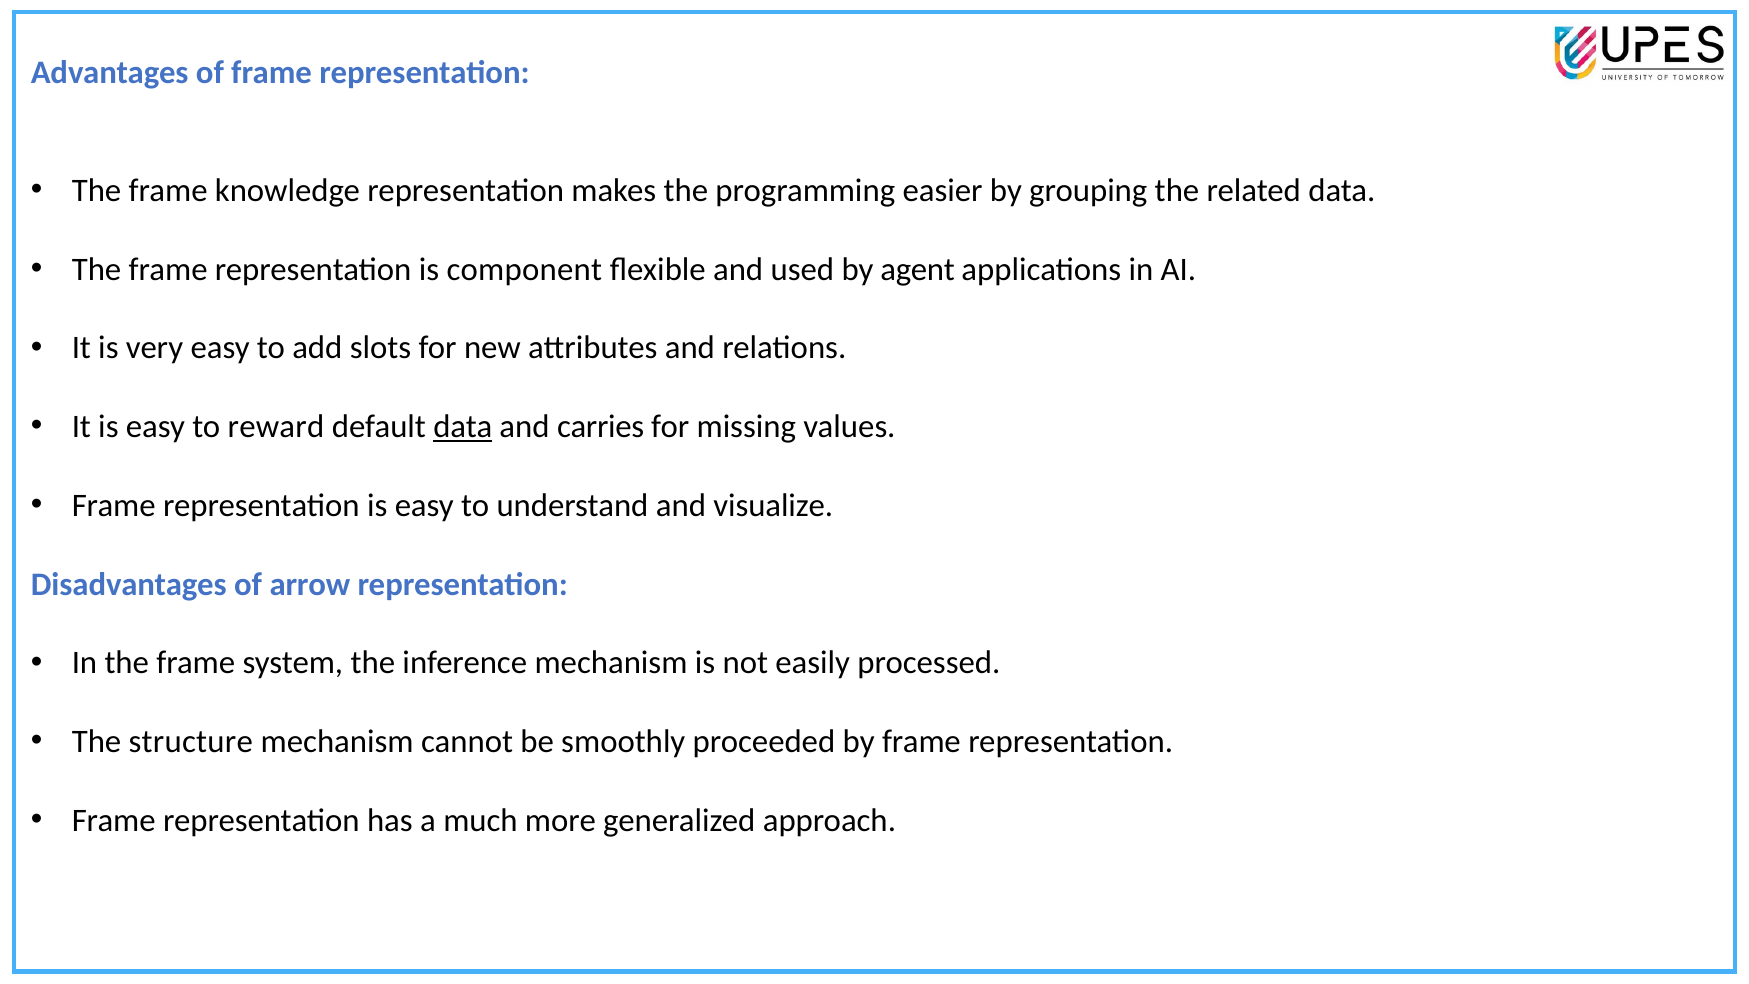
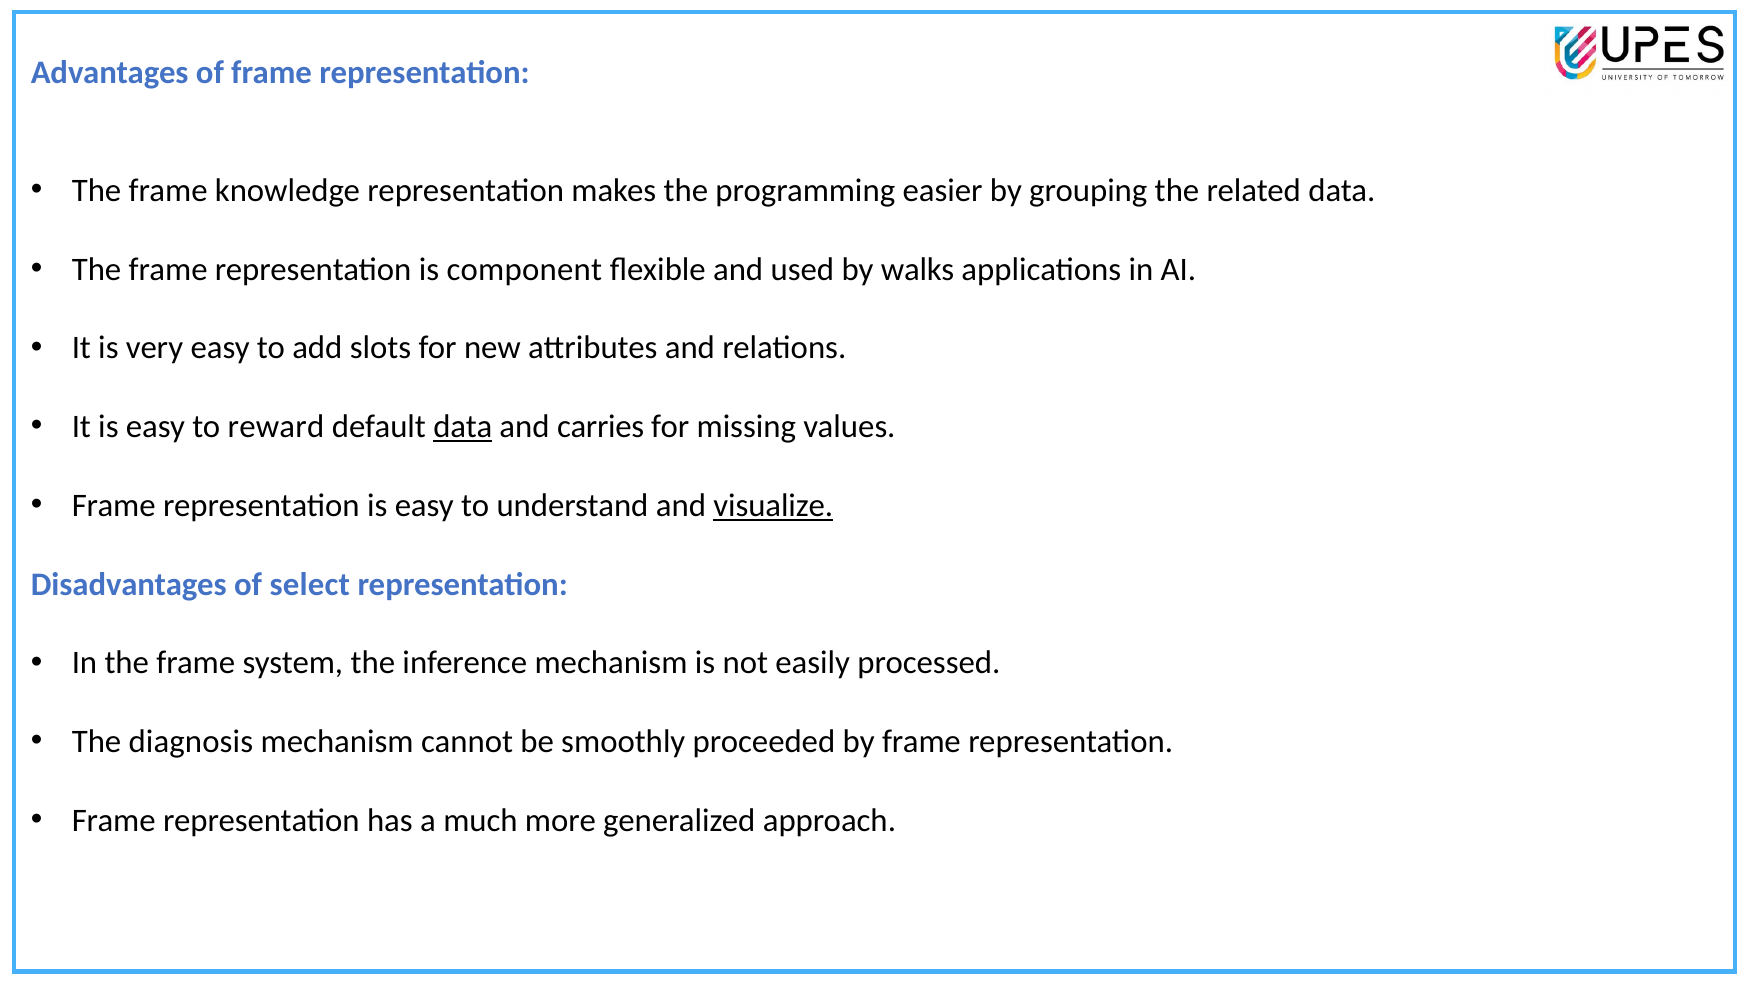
agent: agent -> walks
visualize underline: none -> present
arrow: arrow -> select
structure: structure -> diagnosis
